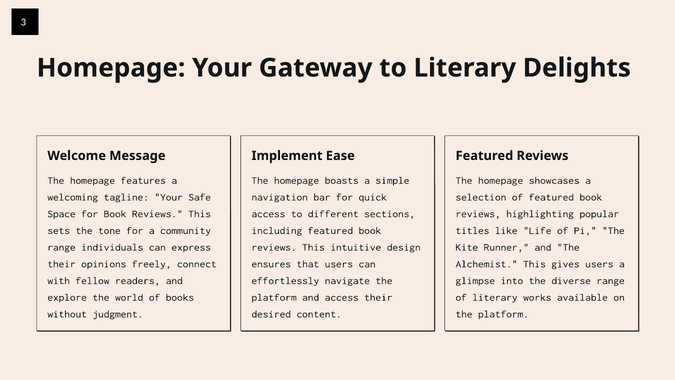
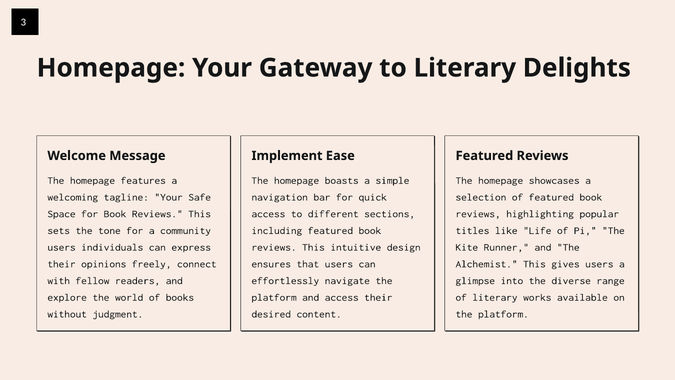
range at (62, 247): range -> users
